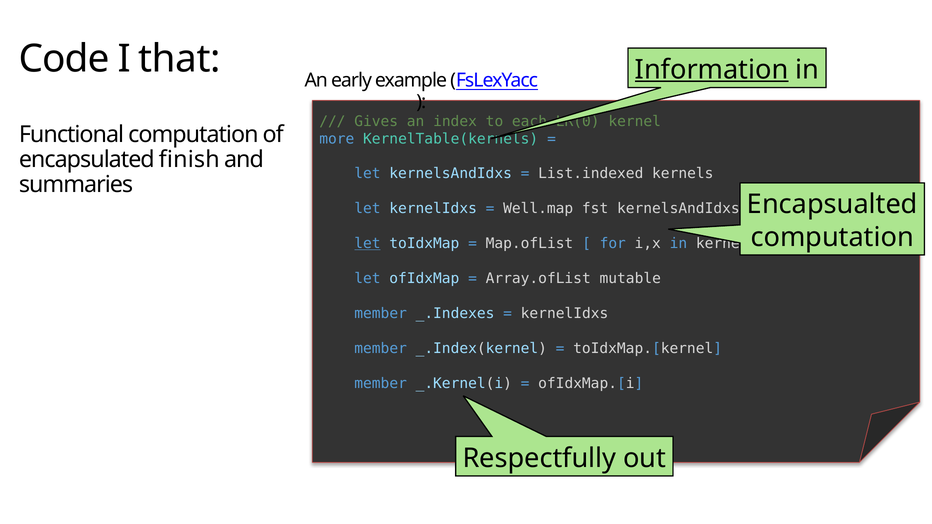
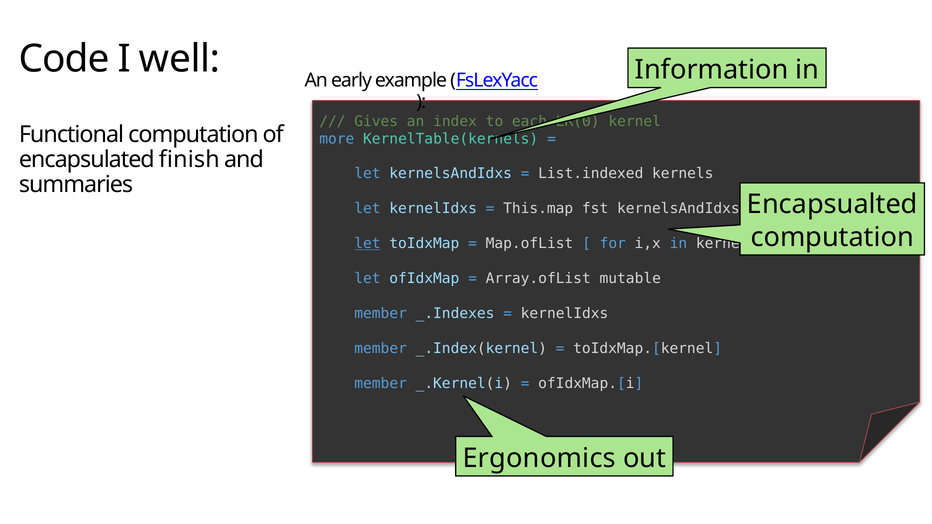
that: that -> well
Information underline: present -> none
Well.map: Well.map -> This.map
Respectfully: Respectfully -> Ergonomics
